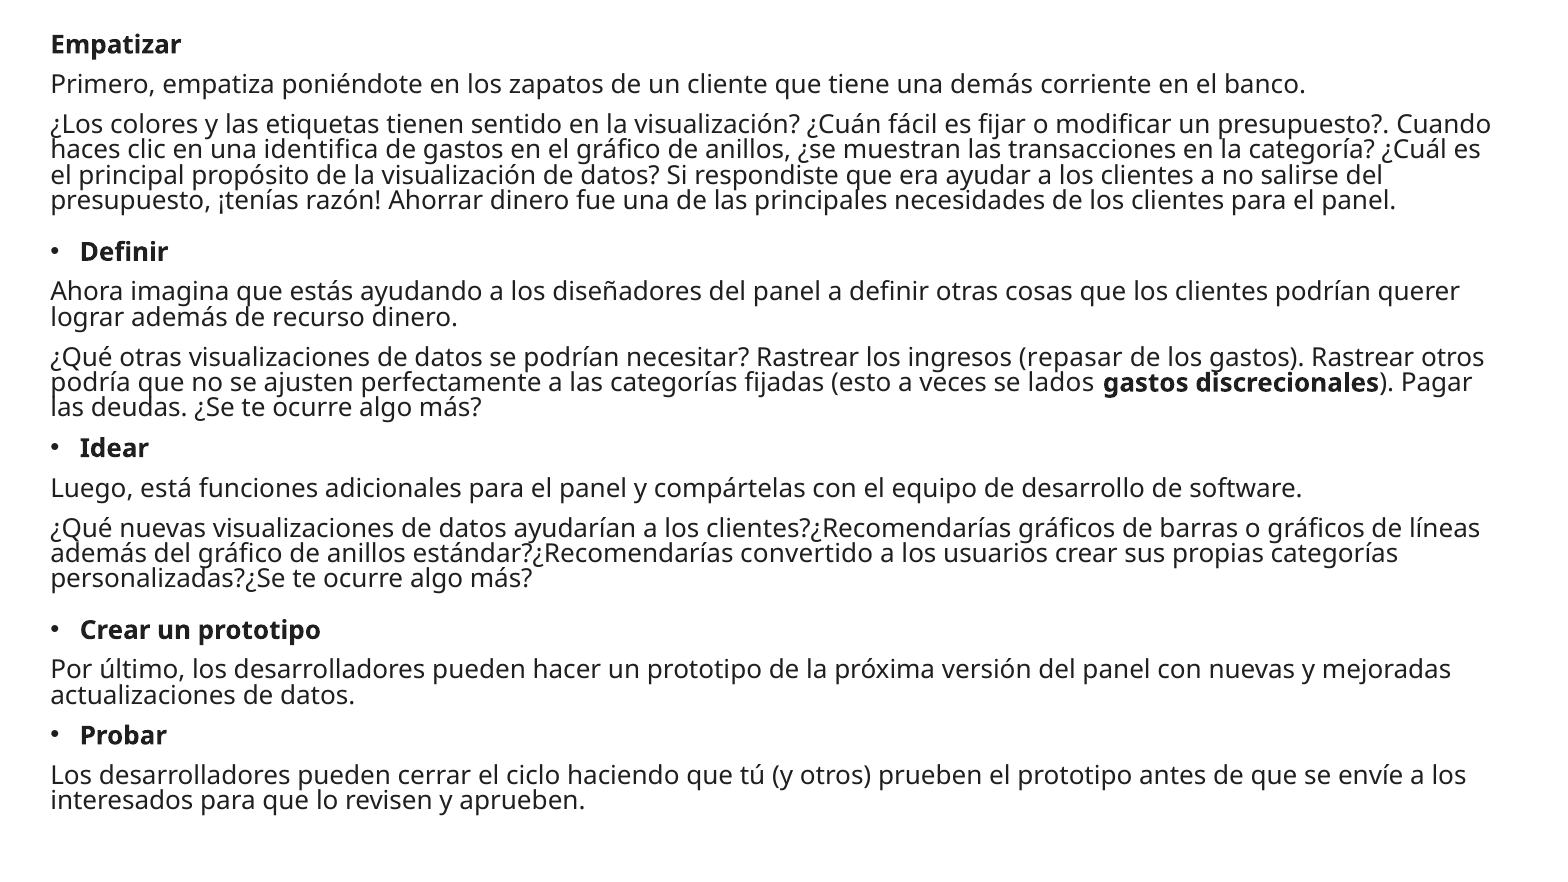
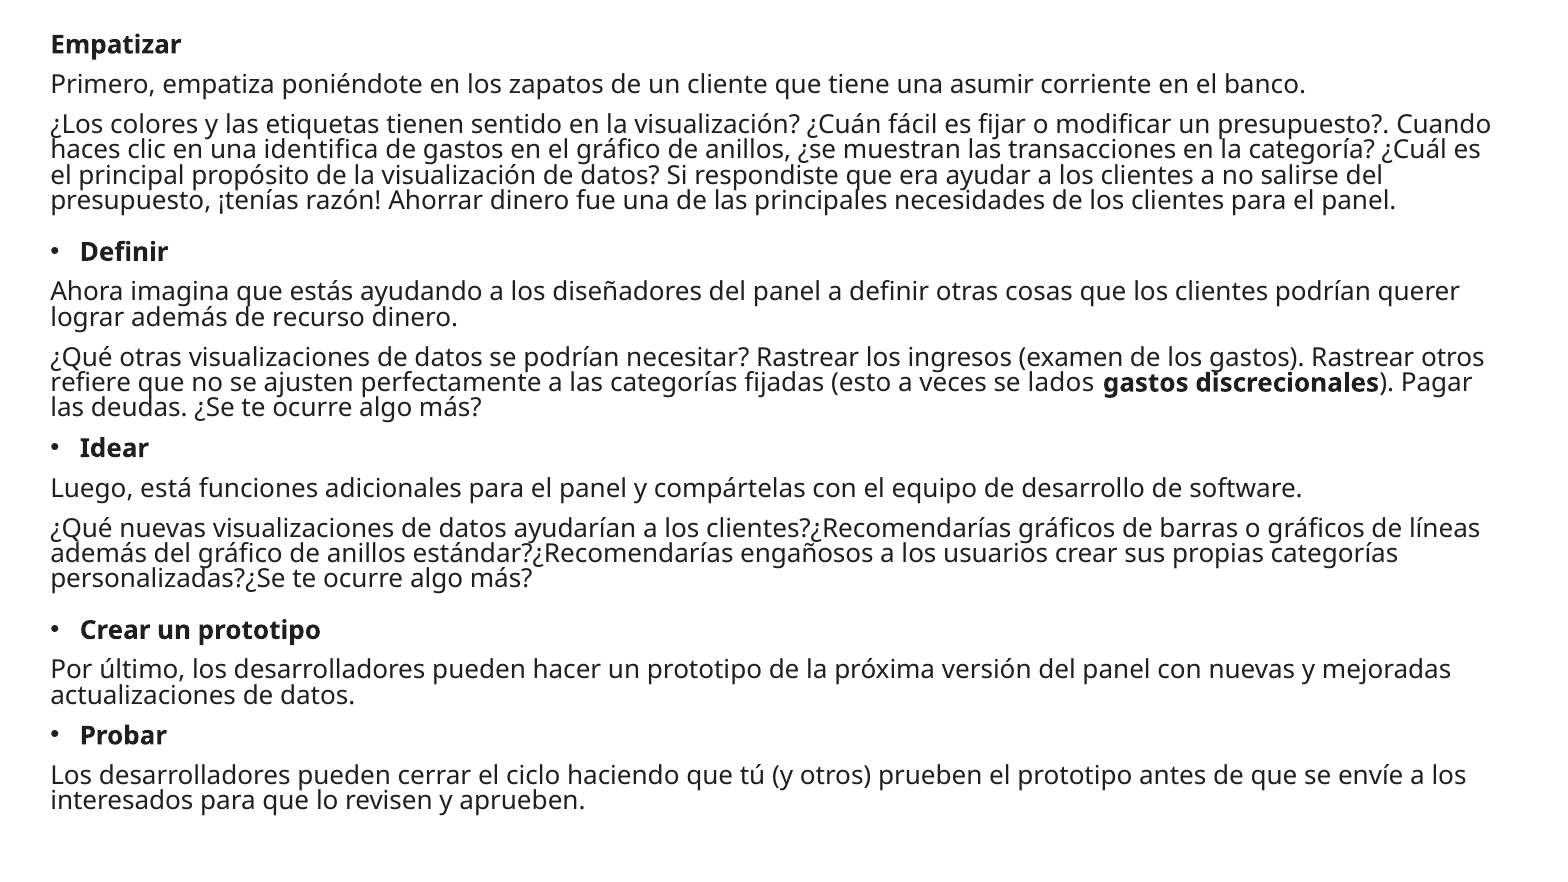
demás: demás -> asumir
repasar: repasar -> examen
podría: podría -> refiere
convertido: convertido -> engañosos
